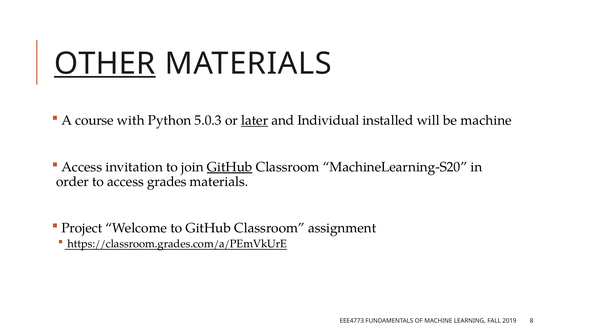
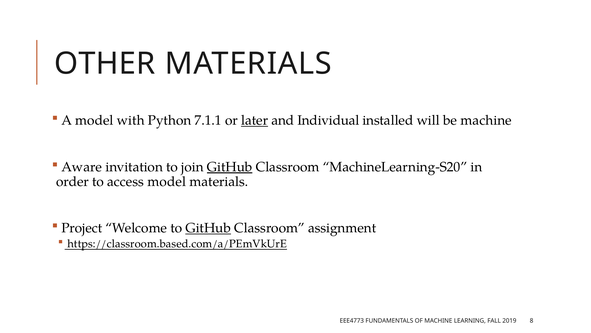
OTHER underline: present -> none
A course: course -> model
5.0.3: 5.0.3 -> 7.1.1
Access at (82, 167): Access -> Aware
access grades: grades -> model
GitHub at (208, 228) underline: none -> present
https://classroom.grades.com/a/PEmVkUrE: https://classroom.grades.com/a/PEmVkUrE -> https://classroom.based.com/a/PEmVkUrE
